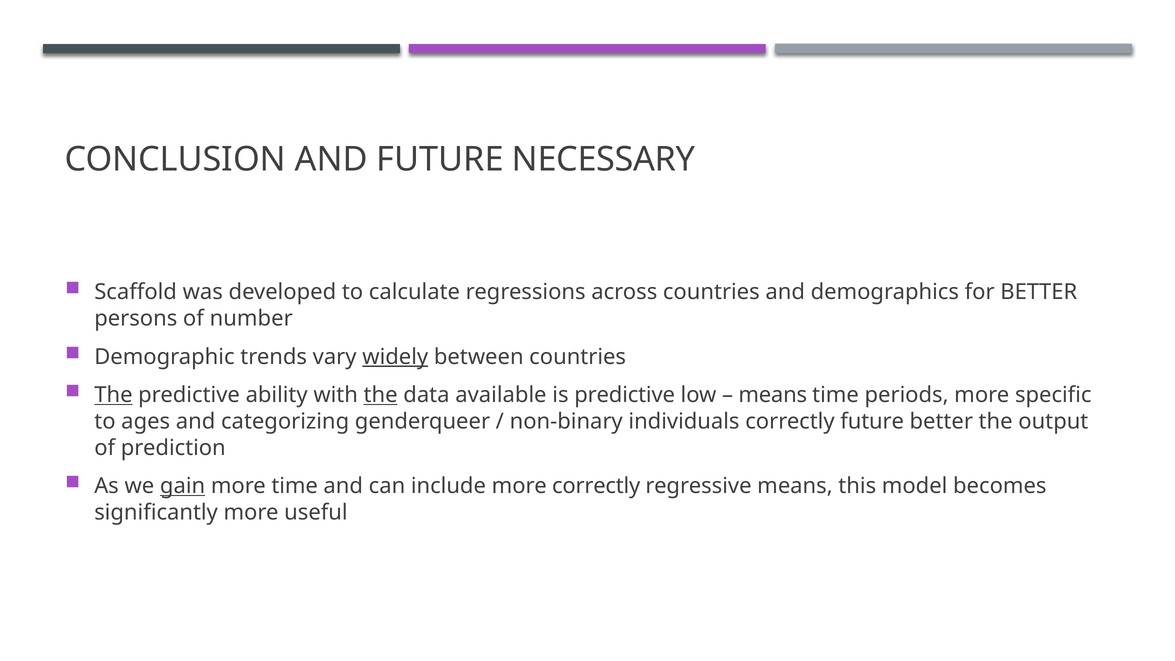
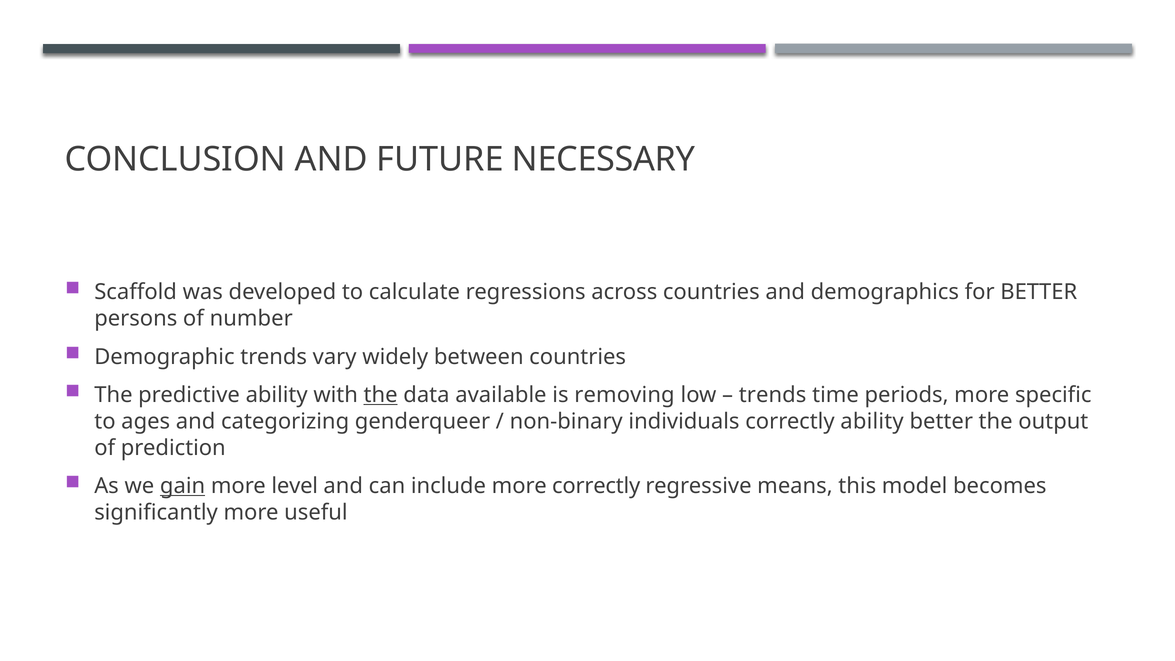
widely underline: present -> none
The at (113, 395) underline: present -> none
is predictive: predictive -> removing
means at (773, 395): means -> trends
correctly future: future -> ability
more time: time -> level
